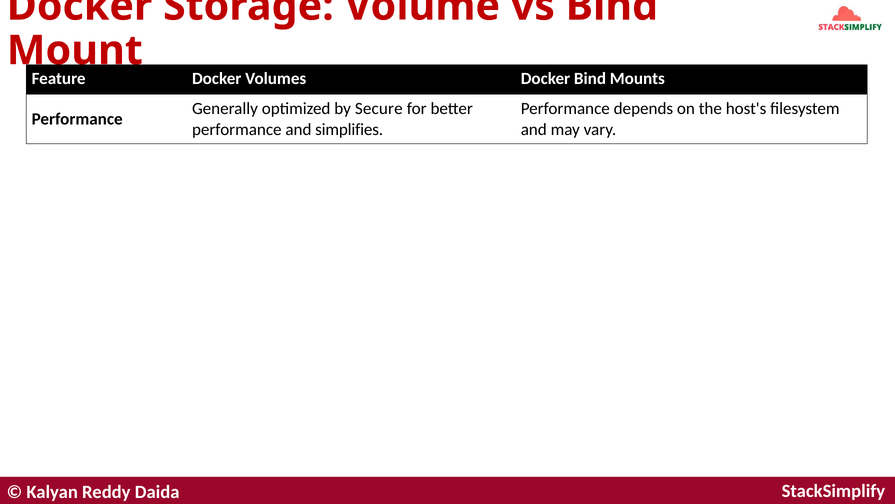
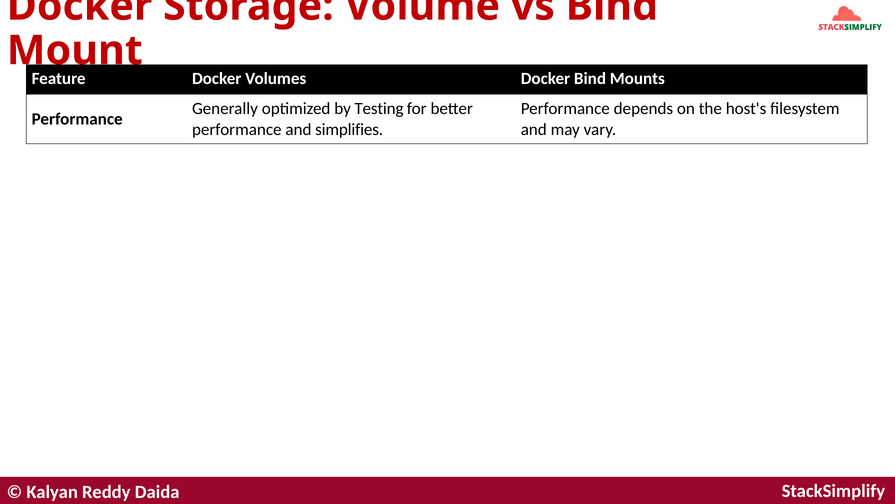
Secure: Secure -> Testing
